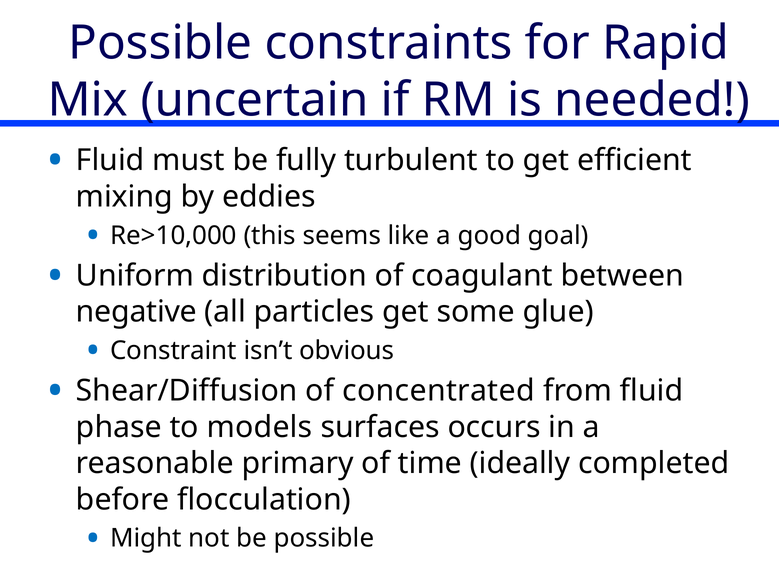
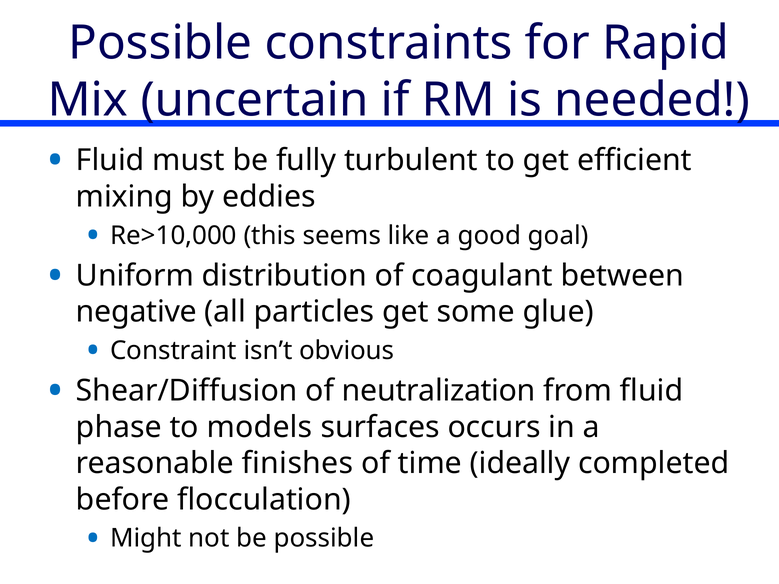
concentrated: concentrated -> neutralization
primary: primary -> finishes
